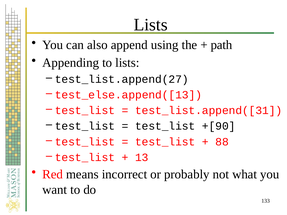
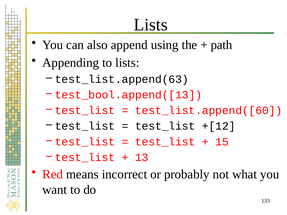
test_list.append(27: test_list.append(27 -> test_list.append(63
test_else.append([13: test_else.append([13 -> test_bool.append([13
test_list.append([31: test_list.append([31 -> test_list.append([60
+[90: +[90 -> +[12
88: 88 -> 15
